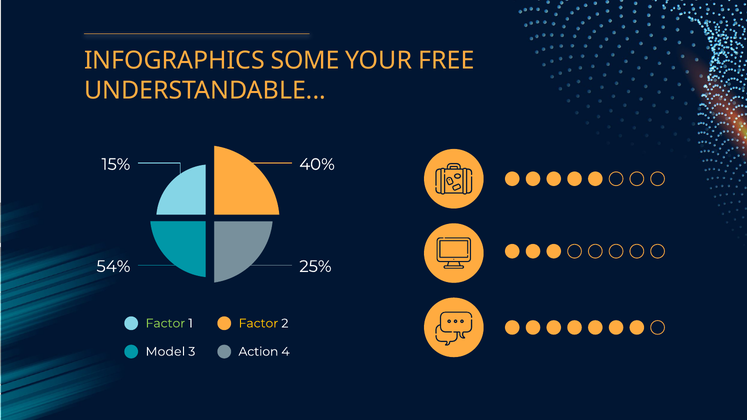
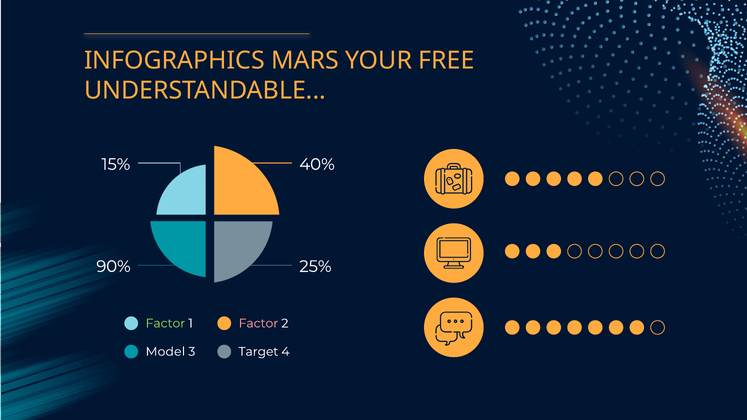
SOME: SOME -> MARS
54%: 54% -> 90%
Factor at (258, 323) colour: yellow -> pink
Action: Action -> Target
